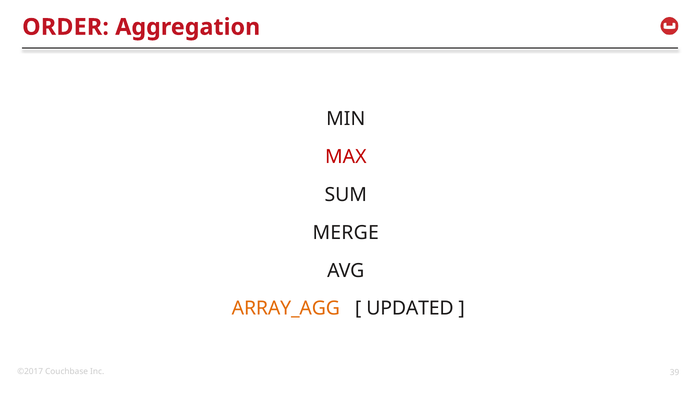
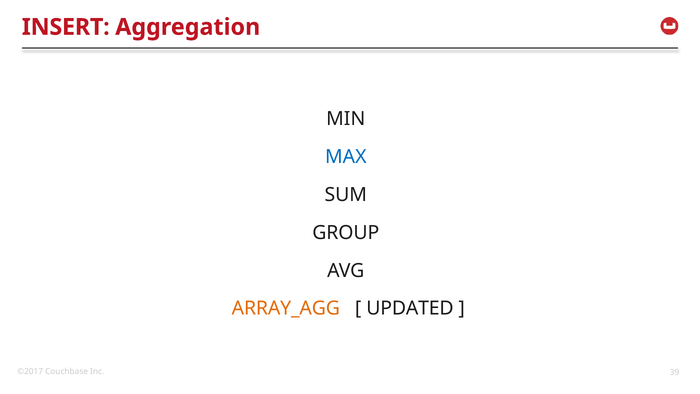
ORDER: ORDER -> INSERT
MAX colour: red -> blue
MERGE: MERGE -> GROUP
